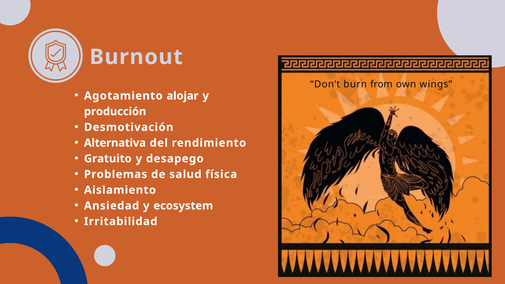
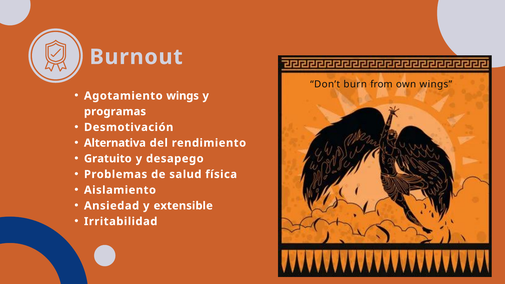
Agotamiento alojar: alojar -> wings
producción: producción -> programas
ecosystem: ecosystem -> extensible
